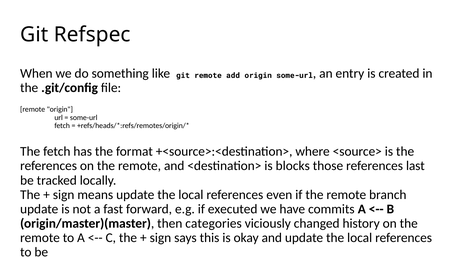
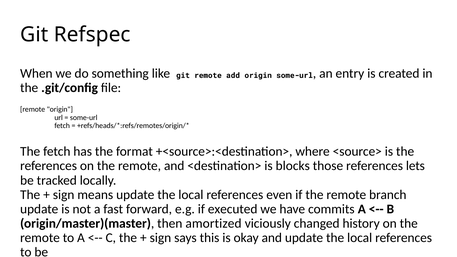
last: last -> lets
categories: categories -> amortized
